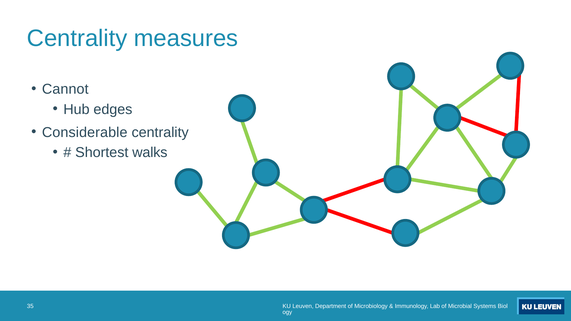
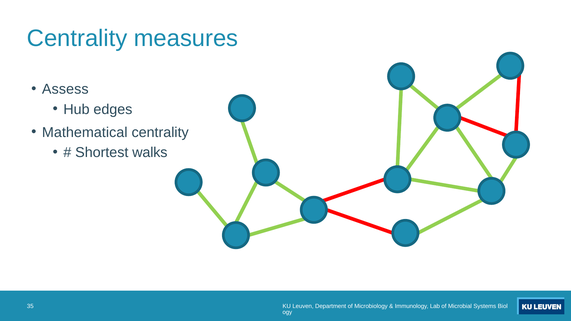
Cannot: Cannot -> Assess
Considerable: Considerable -> Mathematical
